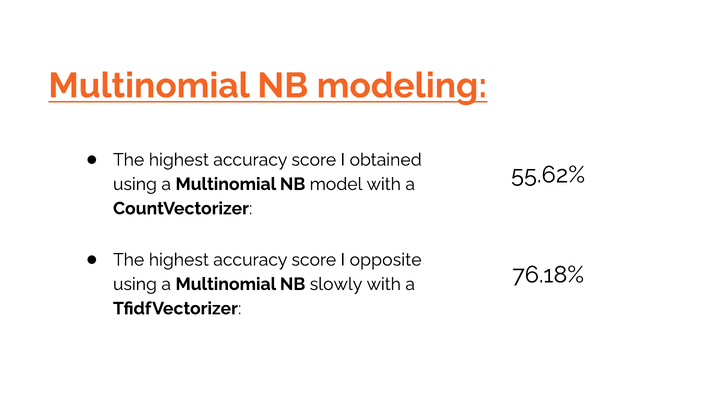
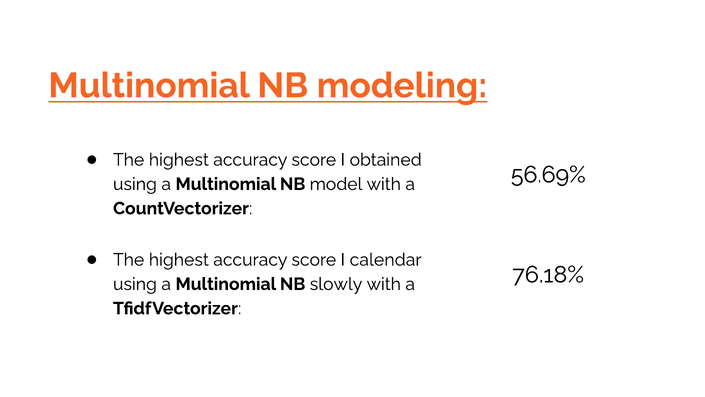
55.62%: 55.62% -> 56.69%
opposite: opposite -> calendar
